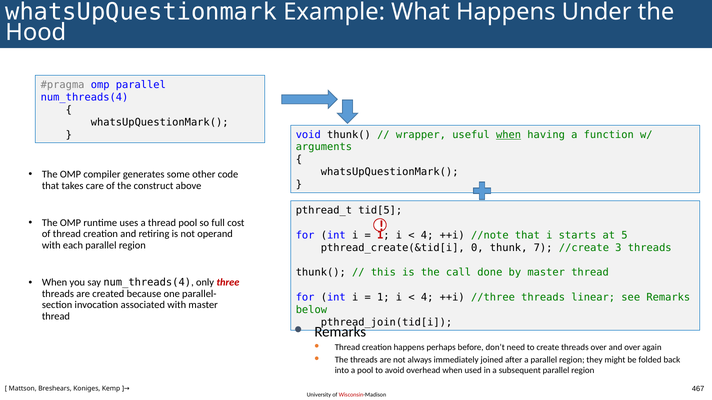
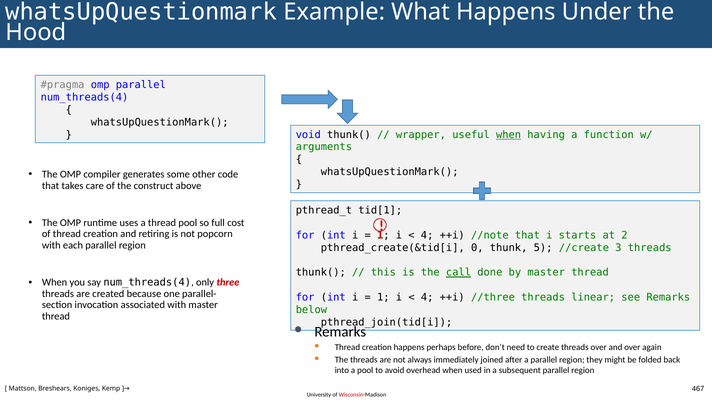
tid[5: tid[5 -> tid[1
operand: operand -> popcorn
5: 5 -> 2
7: 7 -> 5
call underline: none -> present
